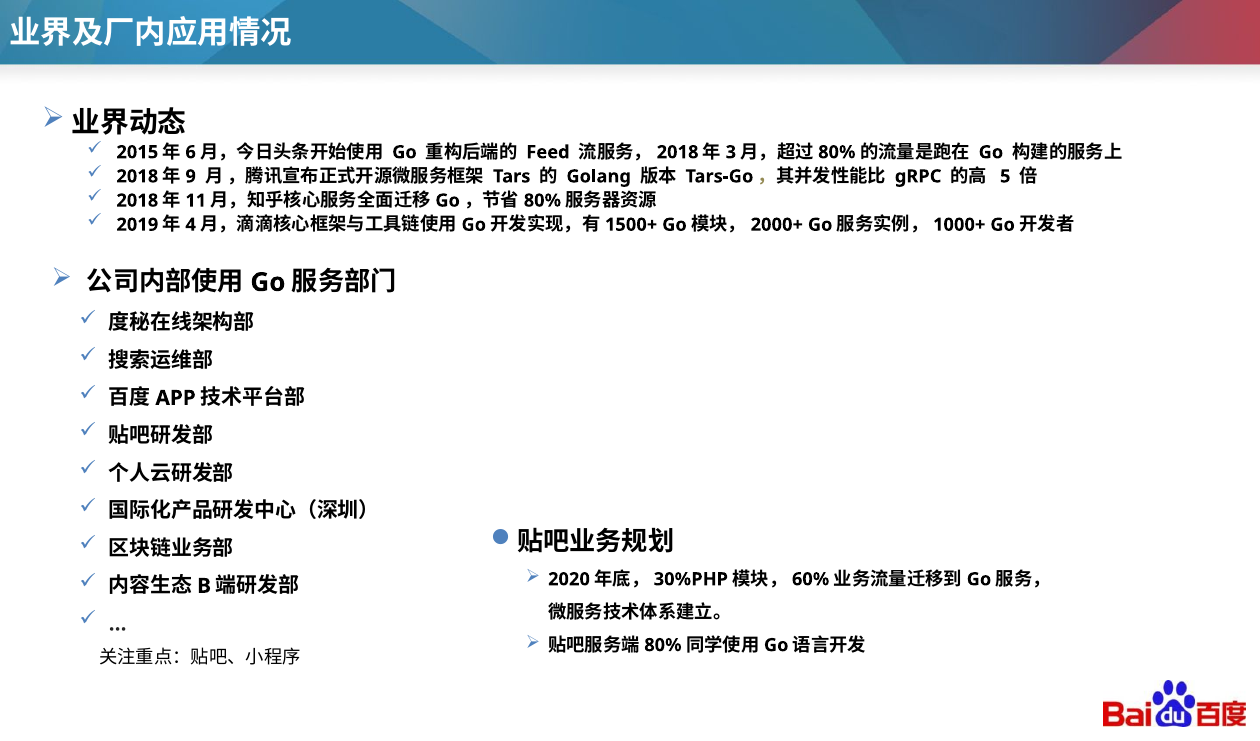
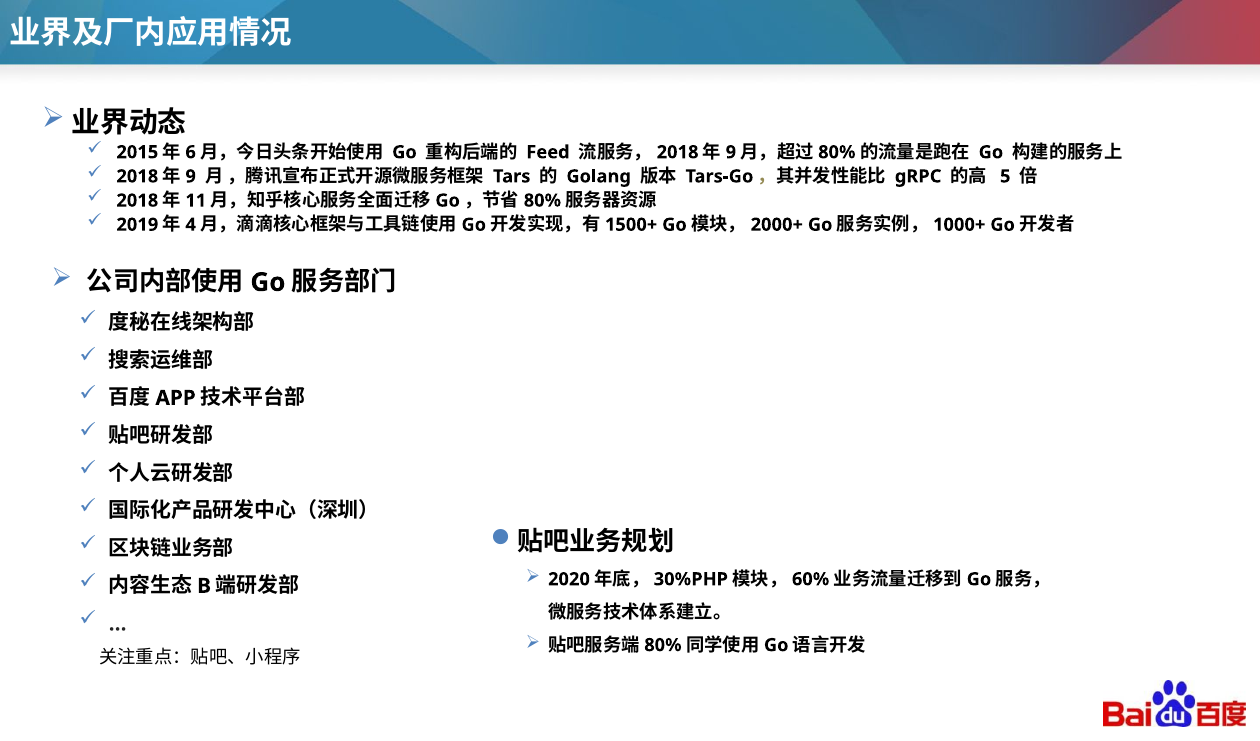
3 at (731, 152): 3 -> 9
